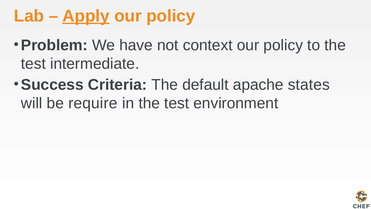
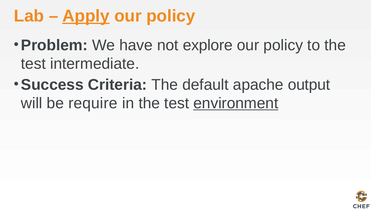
context: context -> explore
states: states -> output
environment underline: none -> present
